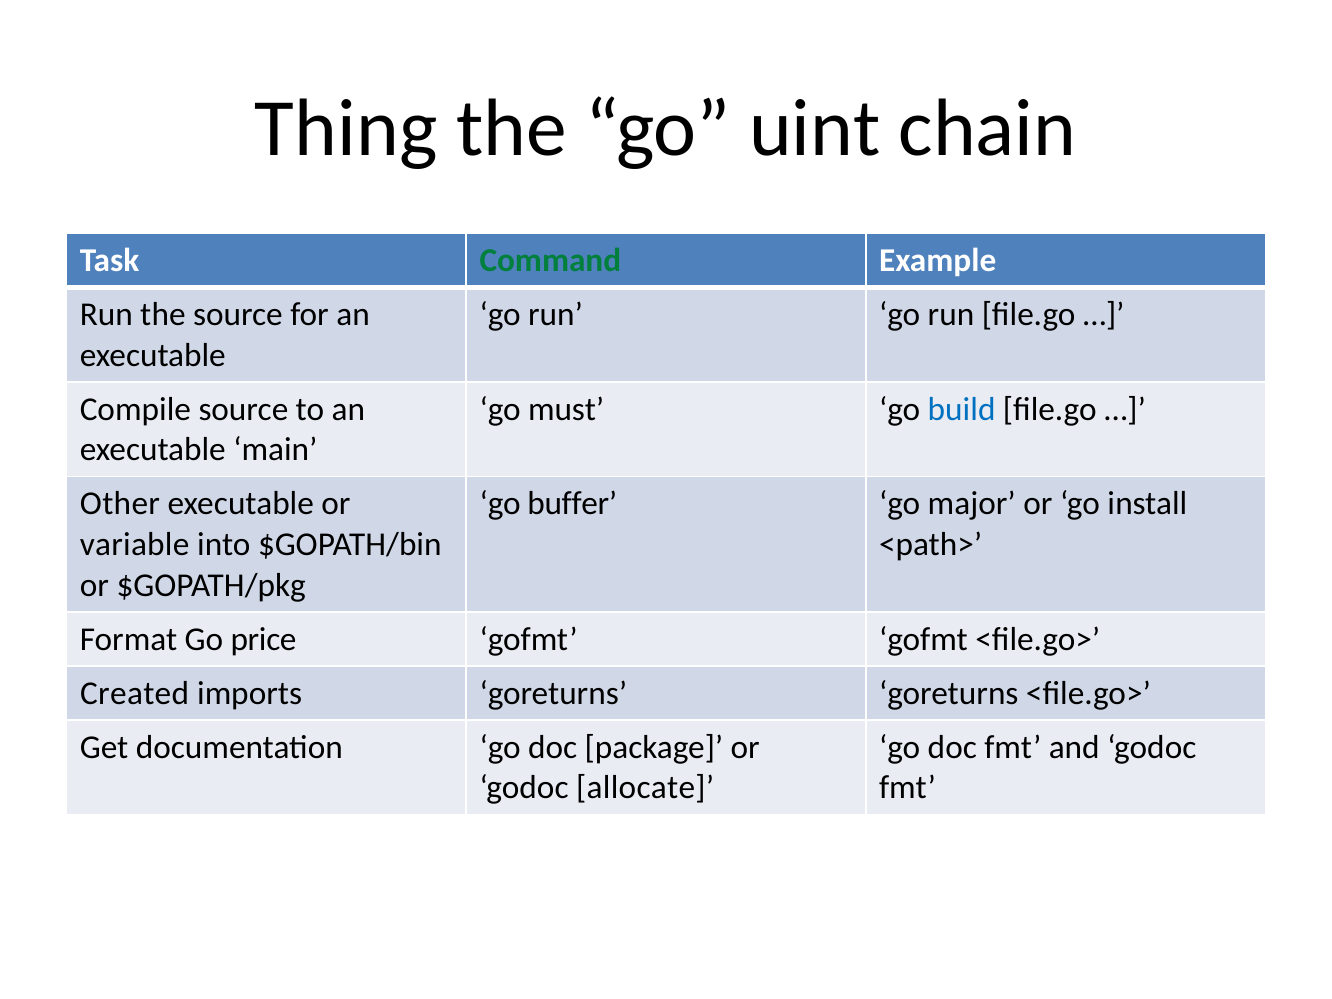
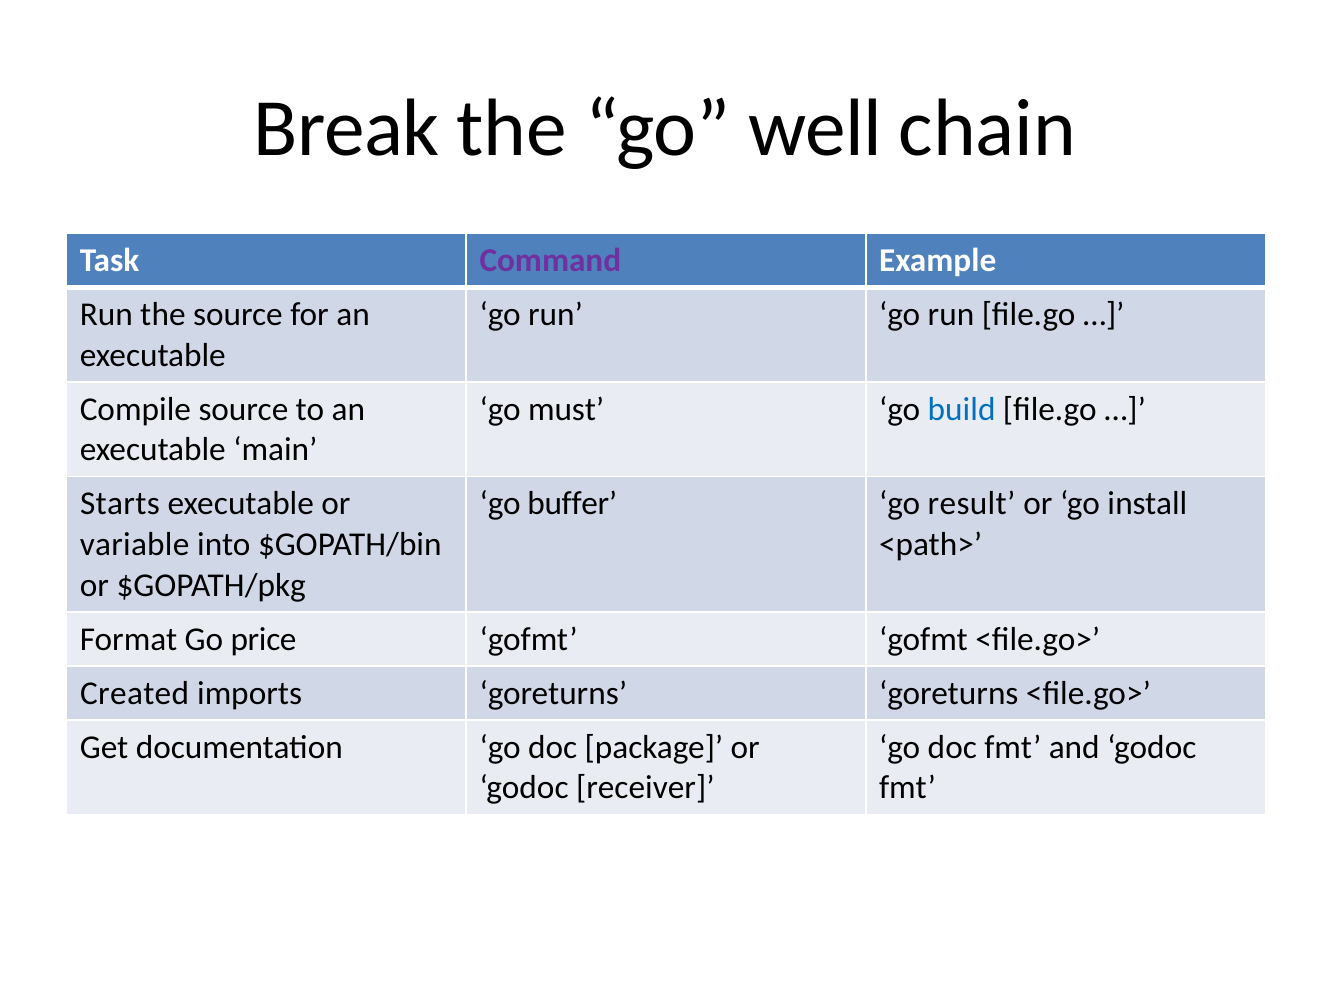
Thing: Thing -> Break
uint: uint -> well
Command colour: green -> purple
Other: Other -> Starts
major: major -> result
allocate: allocate -> receiver
